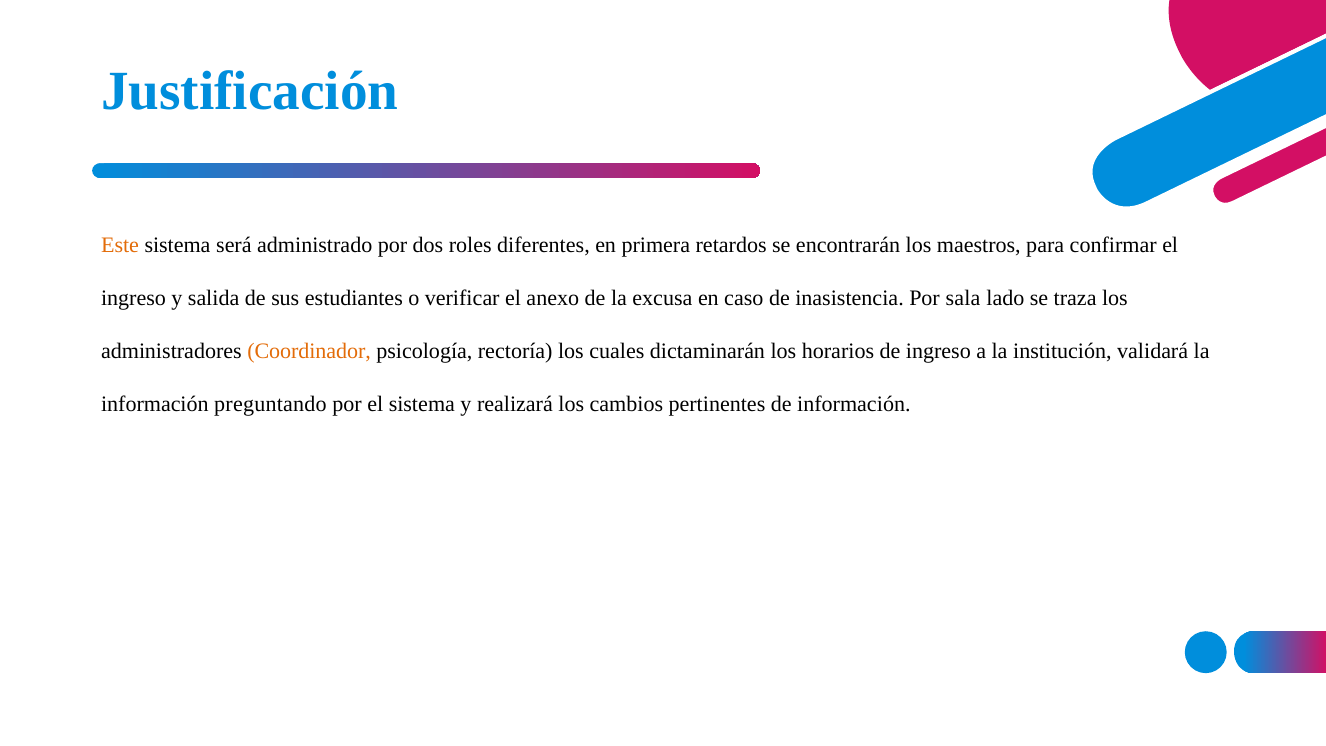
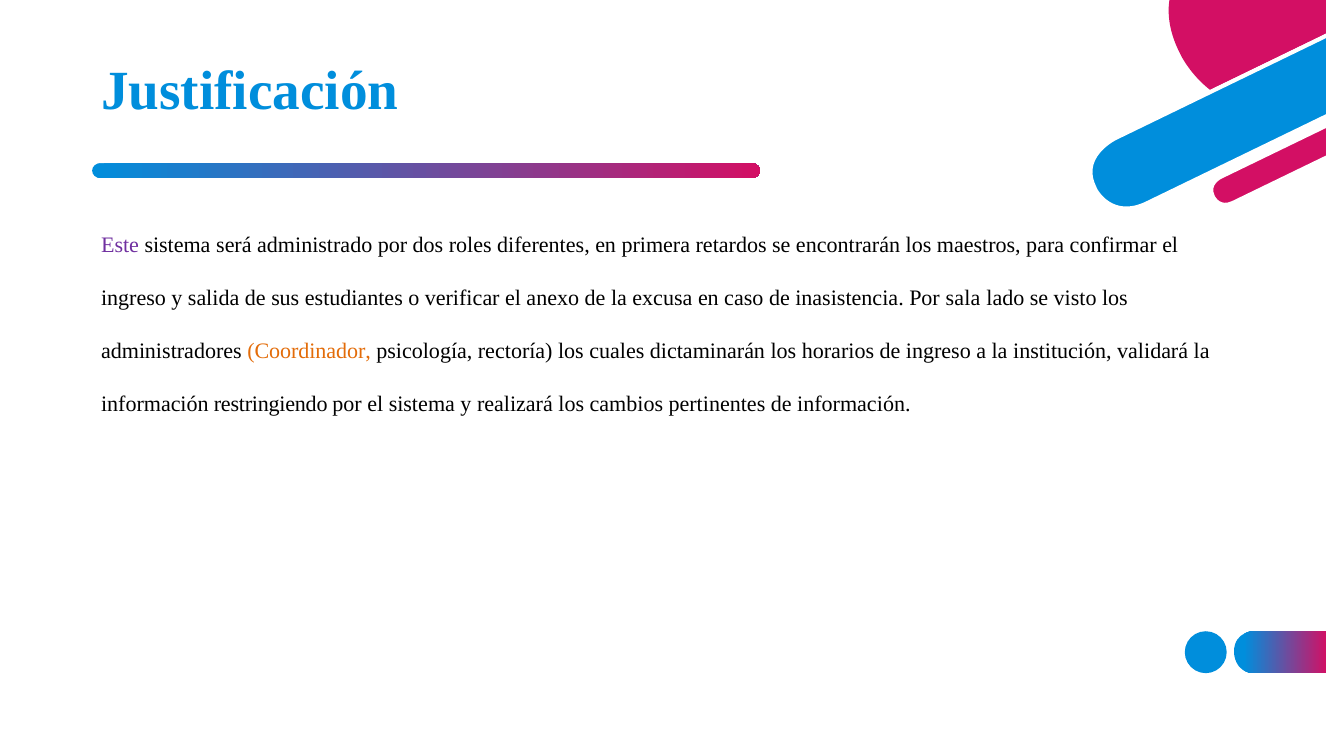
Este colour: orange -> purple
traza: traza -> visto
preguntando: preguntando -> restringiendo
